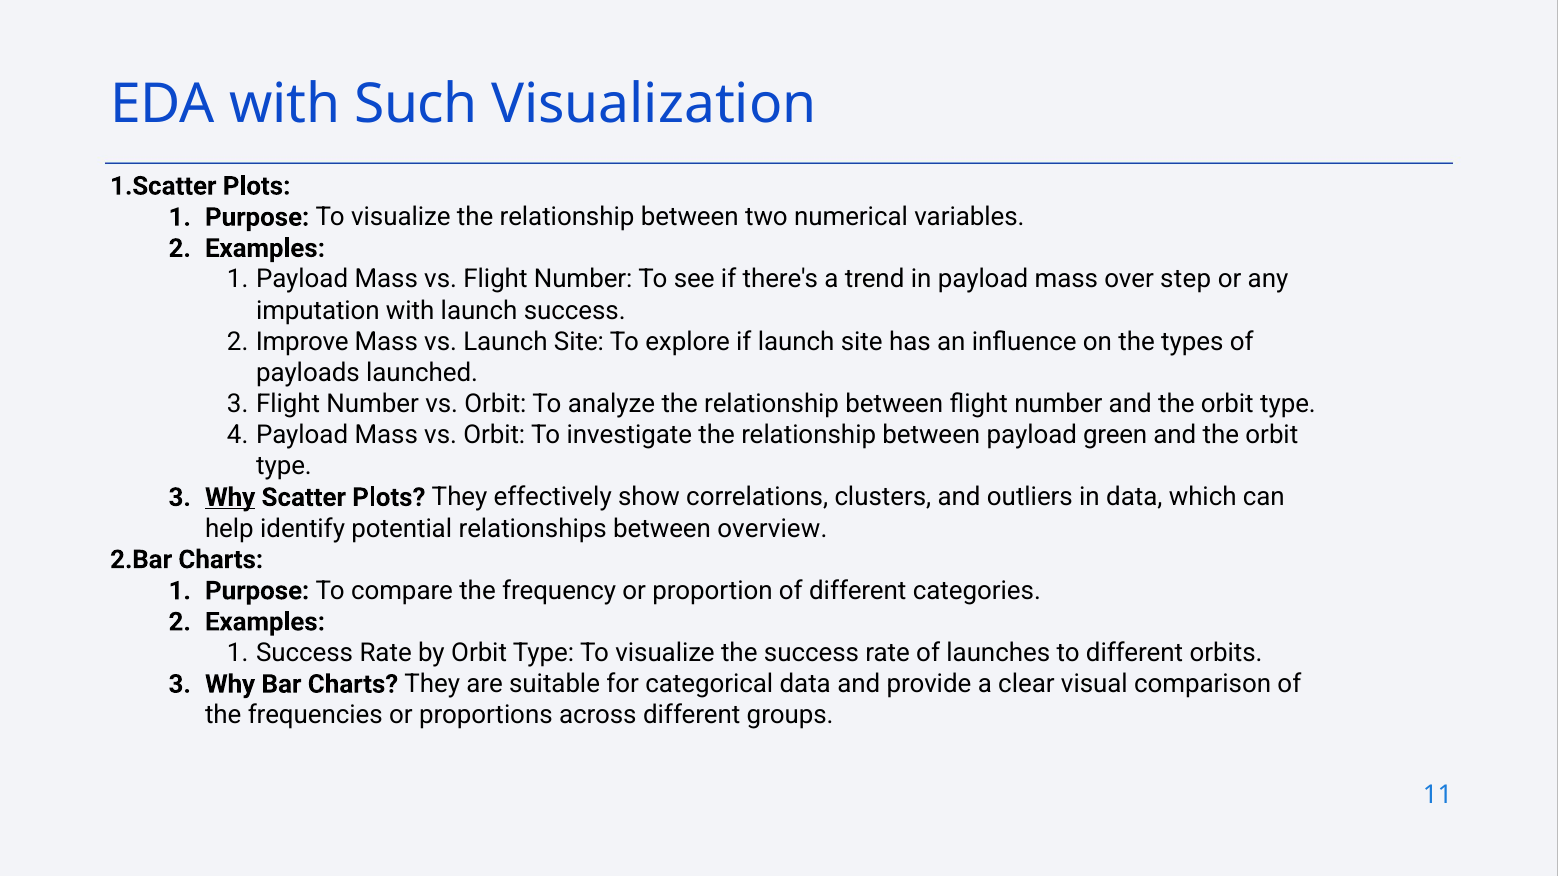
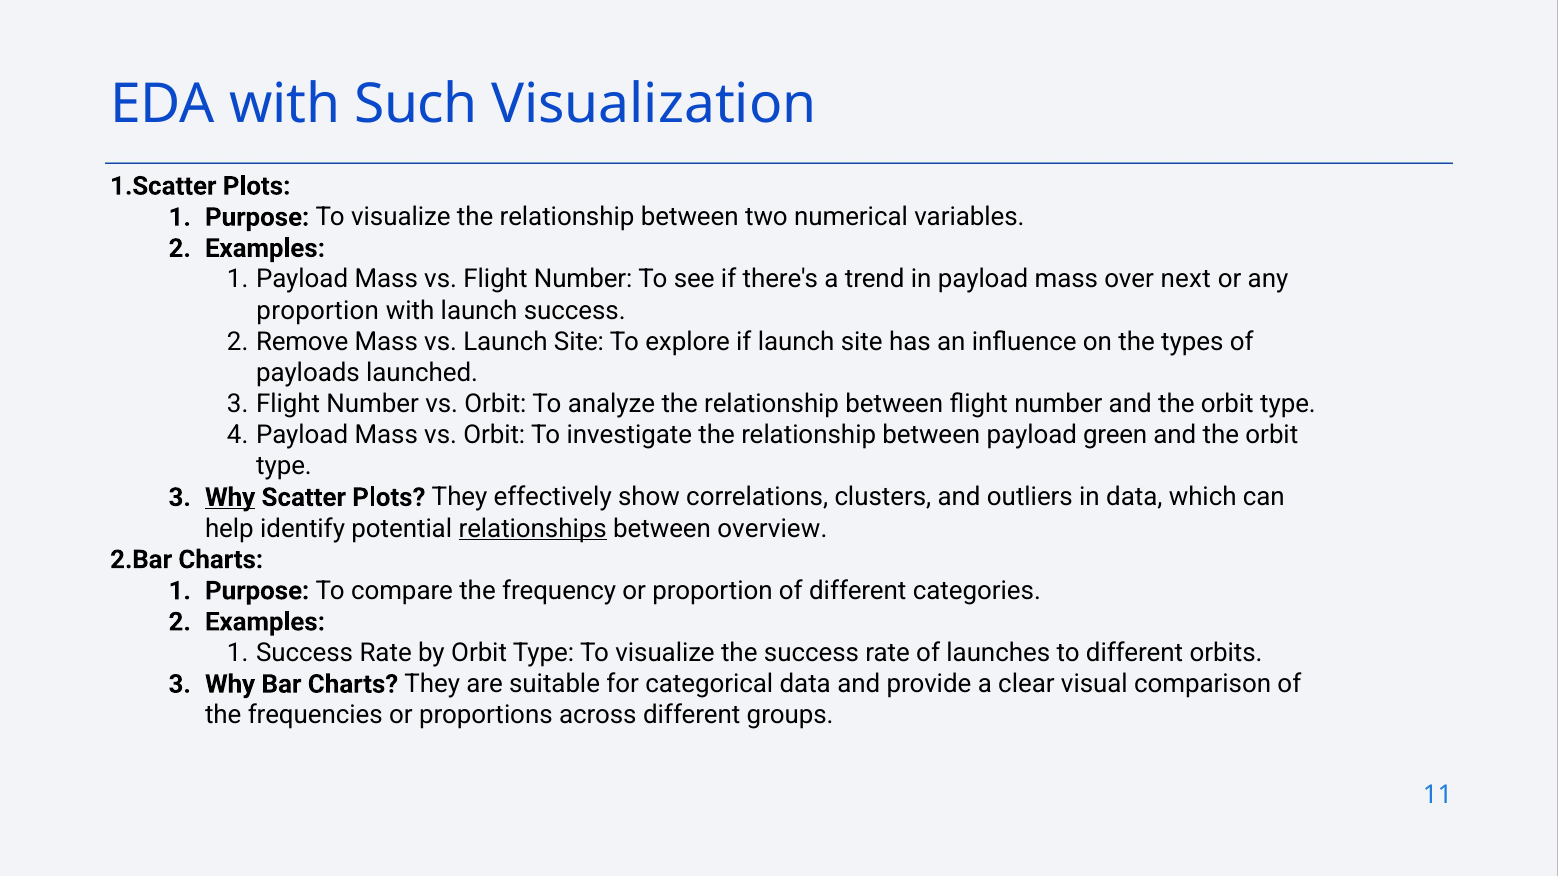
step: step -> next
imputation at (318, 311): imputation -> proportion
Improve: Improve -> Remove
relationships underline: none -> present
